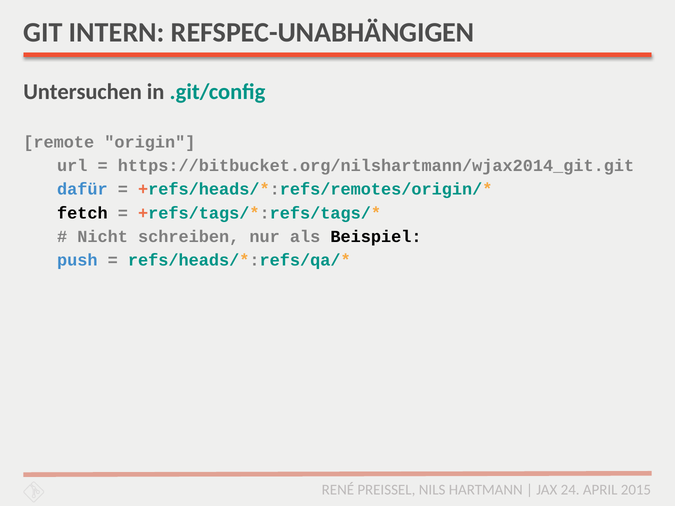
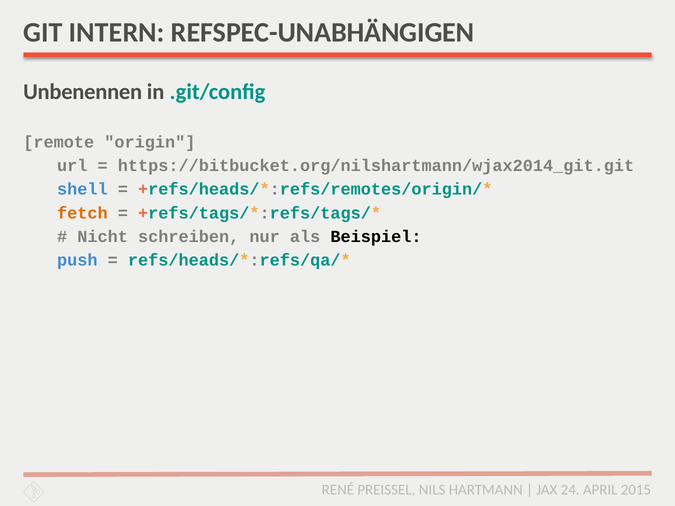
Untersuchen: Untersuchen -> Unbenennen
dafür: dafür -> shell
fetch colour: black -> orange
